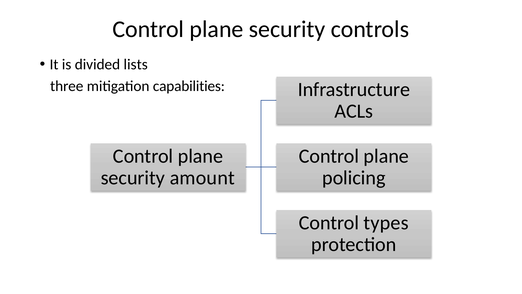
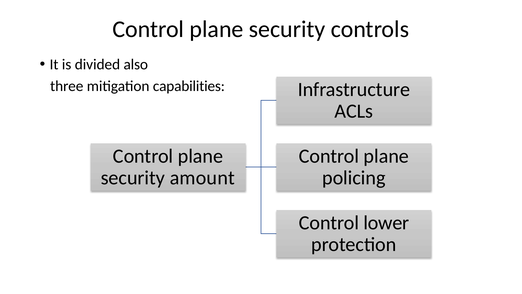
lists: lists -> also
types: types -> lower
